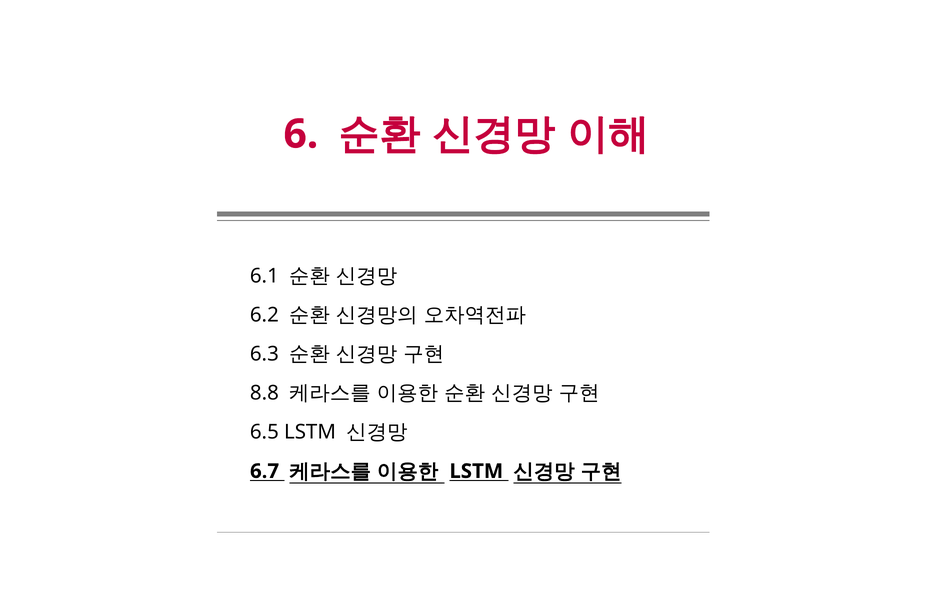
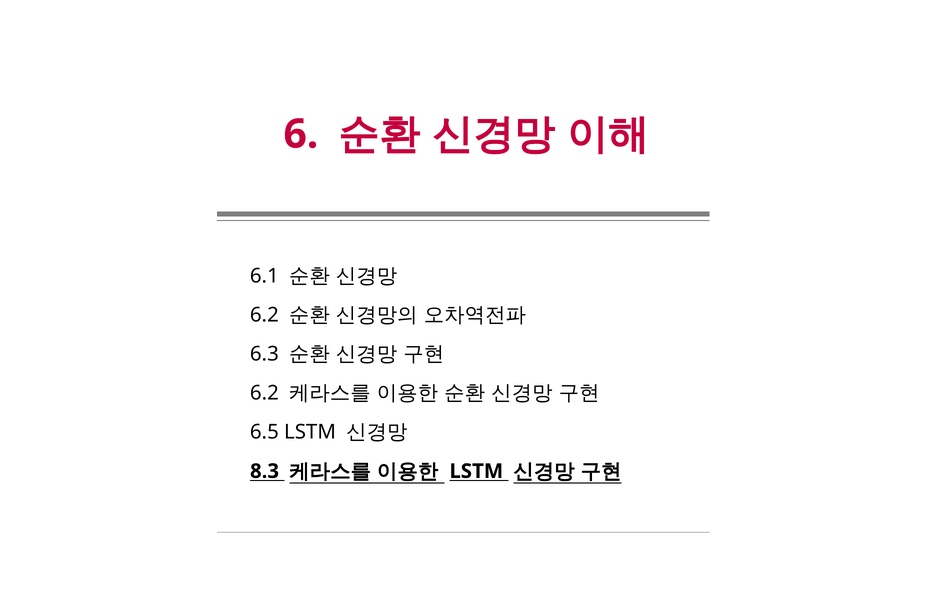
8.8 at (264, 393): 8.8 -> 6.2
6.7: 6.7 -> 8.3
